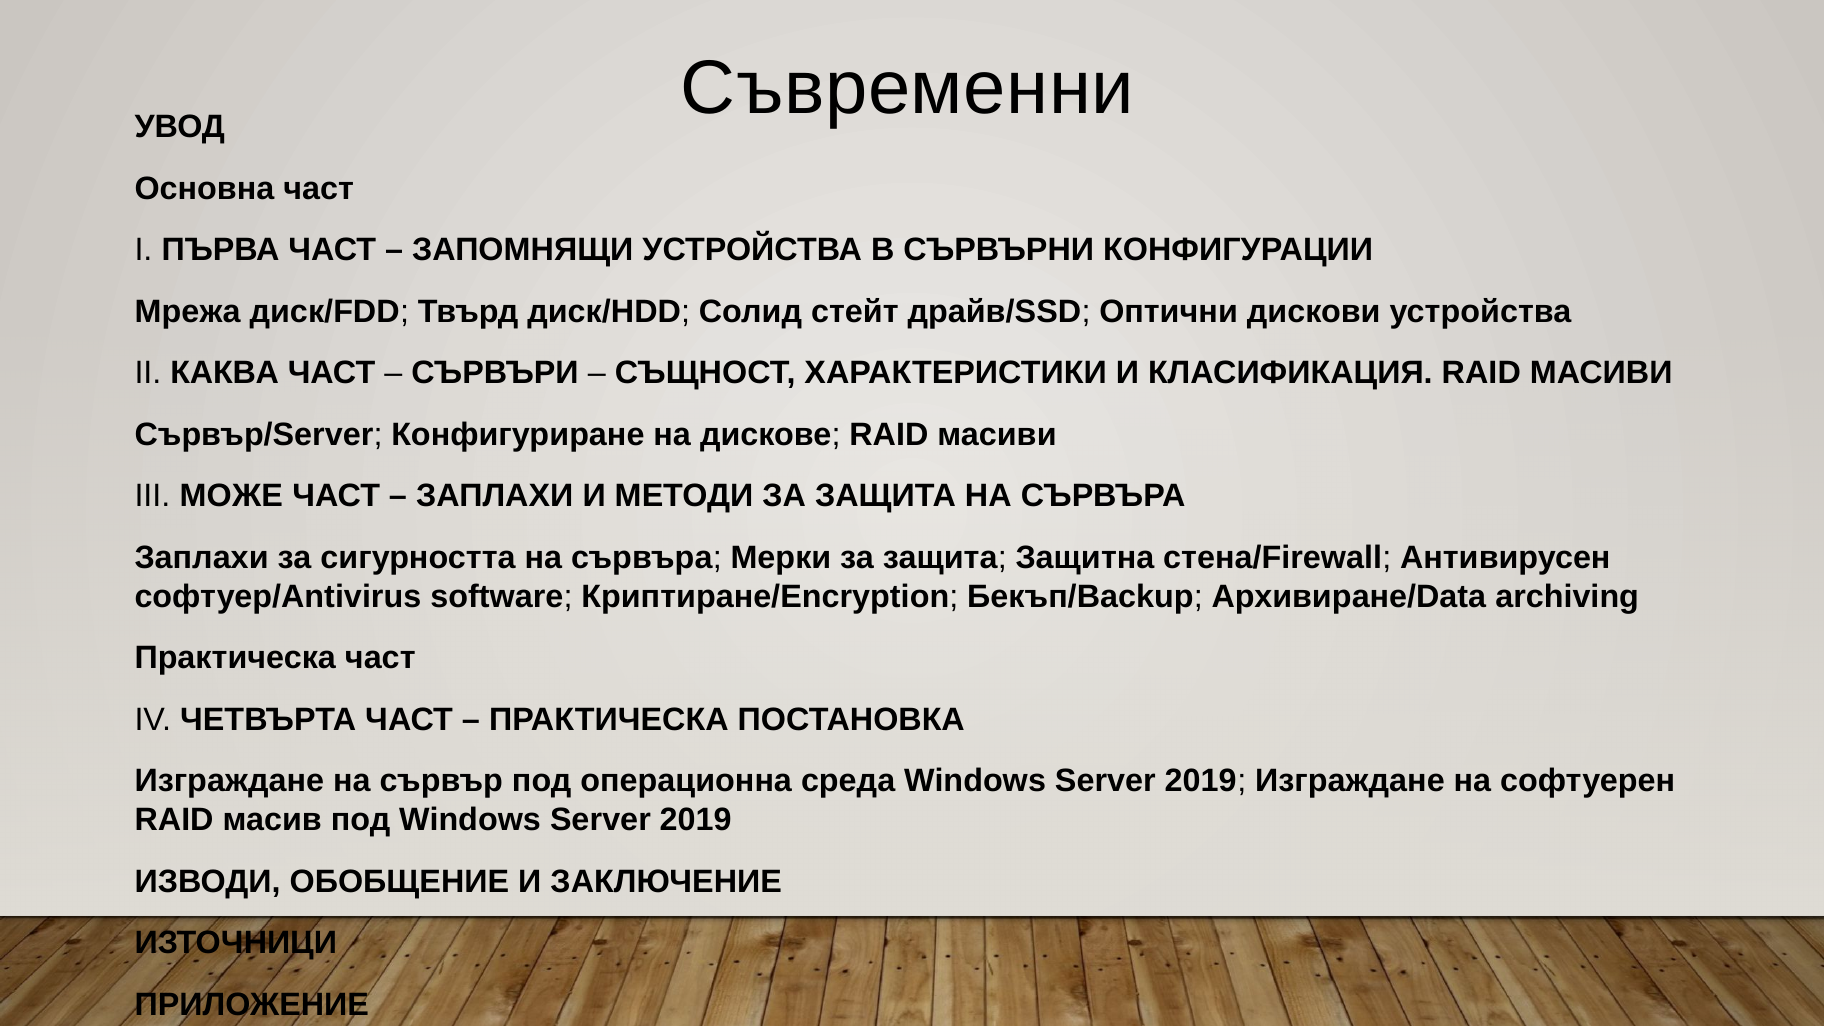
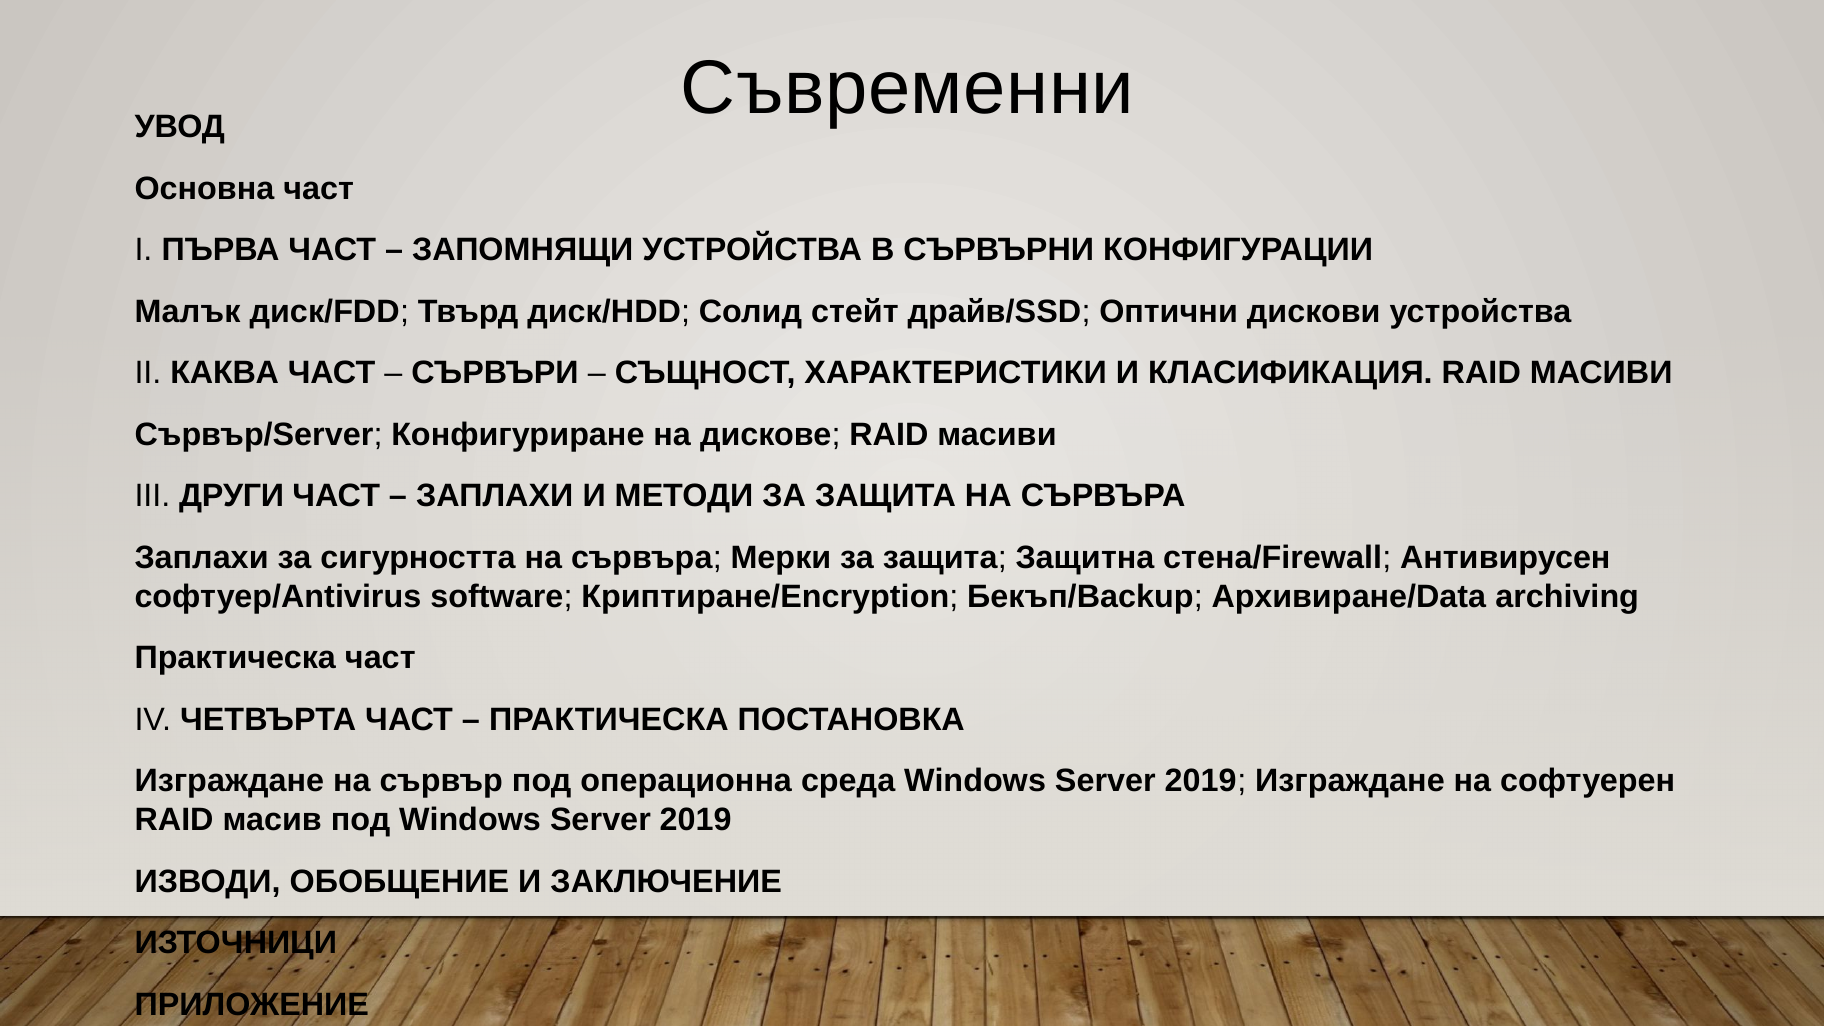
Мрежа: Мрежа -> Малък
МОЖЕ: МОЖЕ -> ДРУГИ
